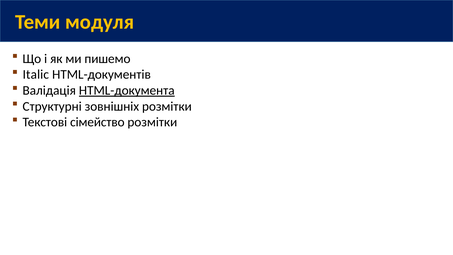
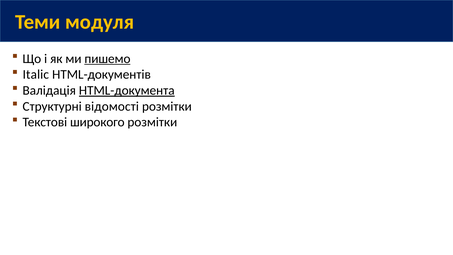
пишемо underline: none -> present
зовнішніх: зовнішніх -> відомості
сімейство: сімейство -> широкого
